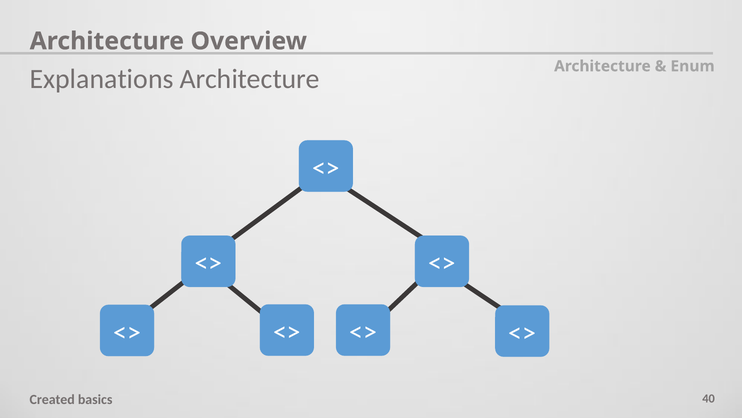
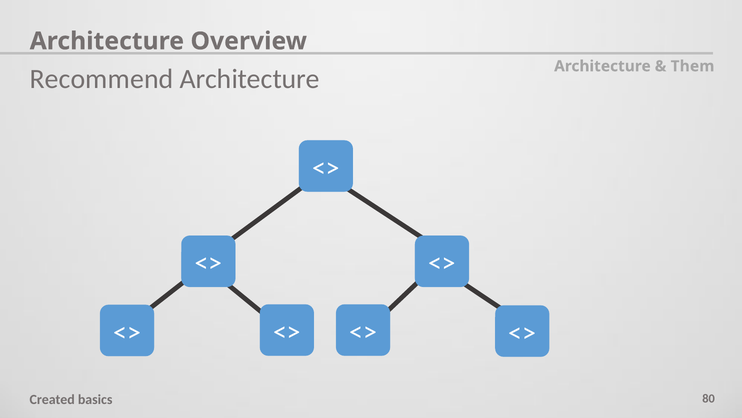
Enum: Enum -> Them
Explanations: Explanations -> Recommend
40: 40 -> 80
